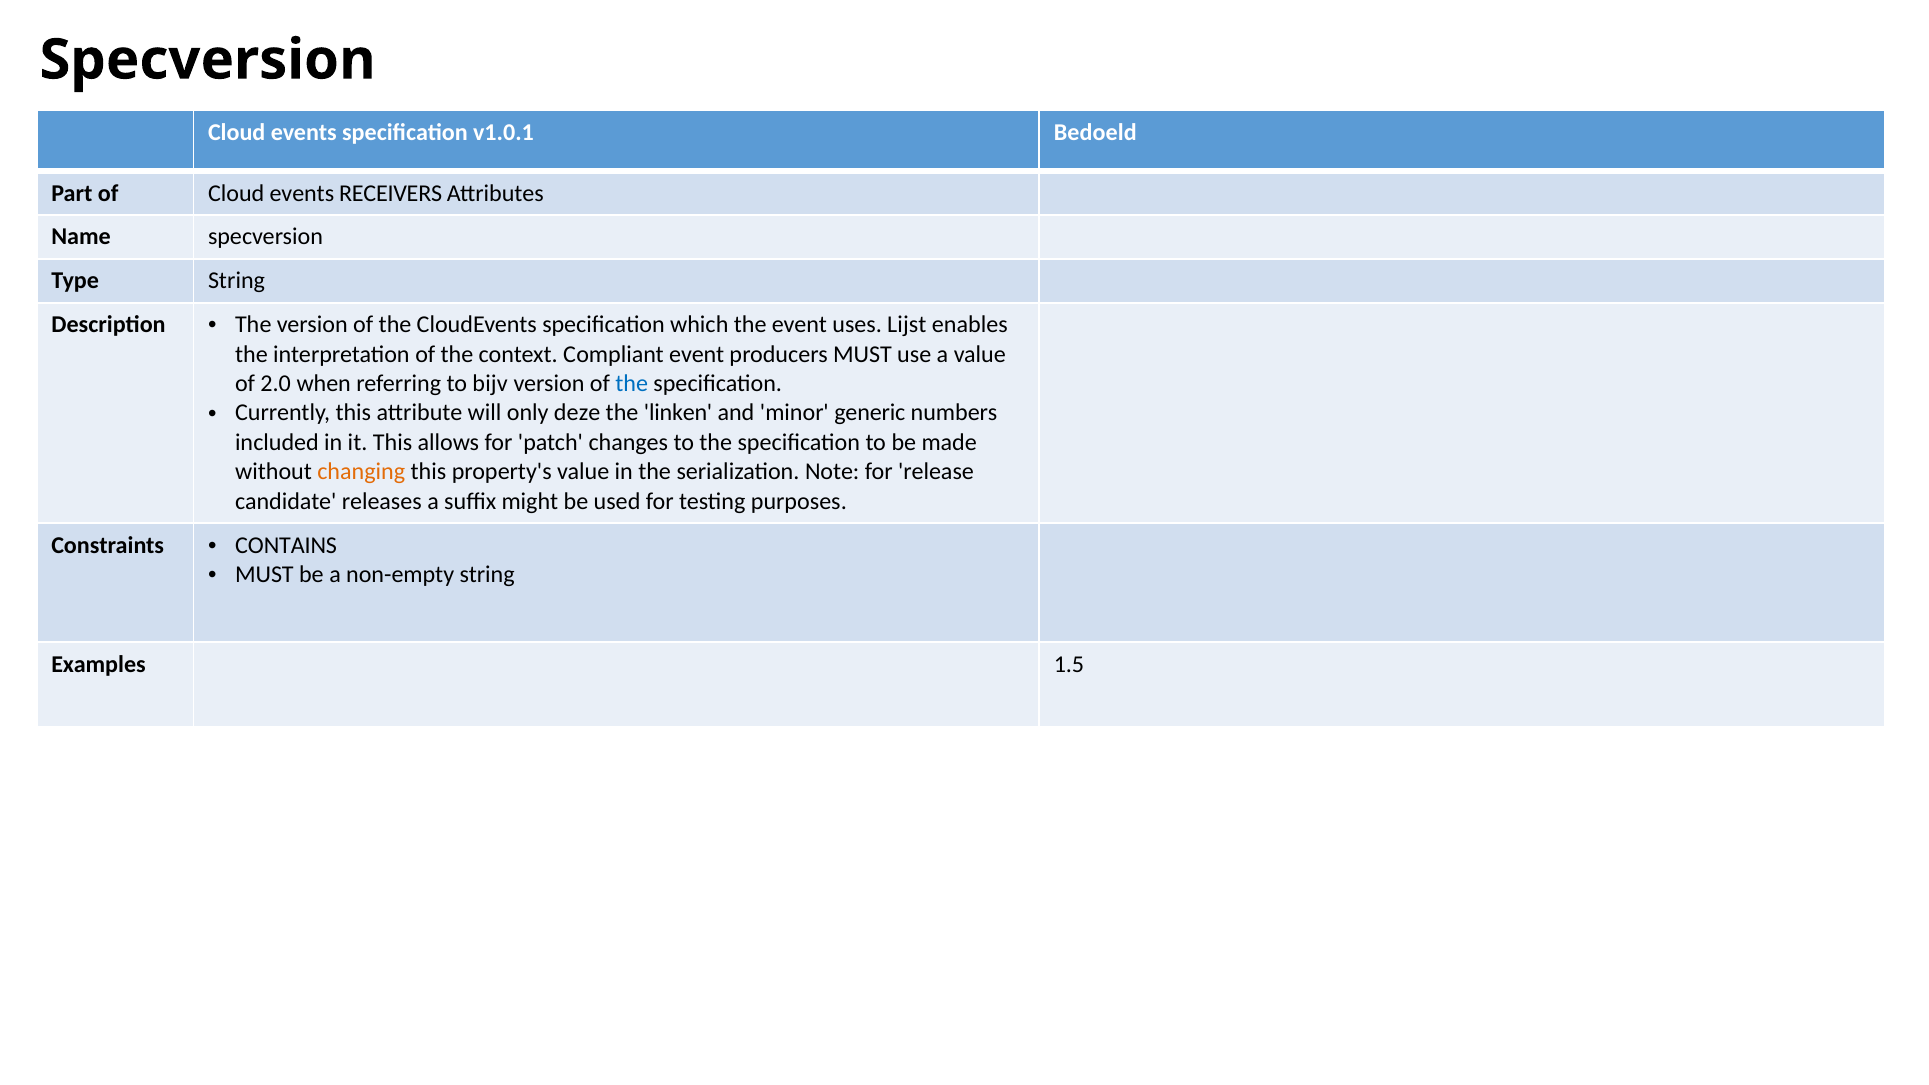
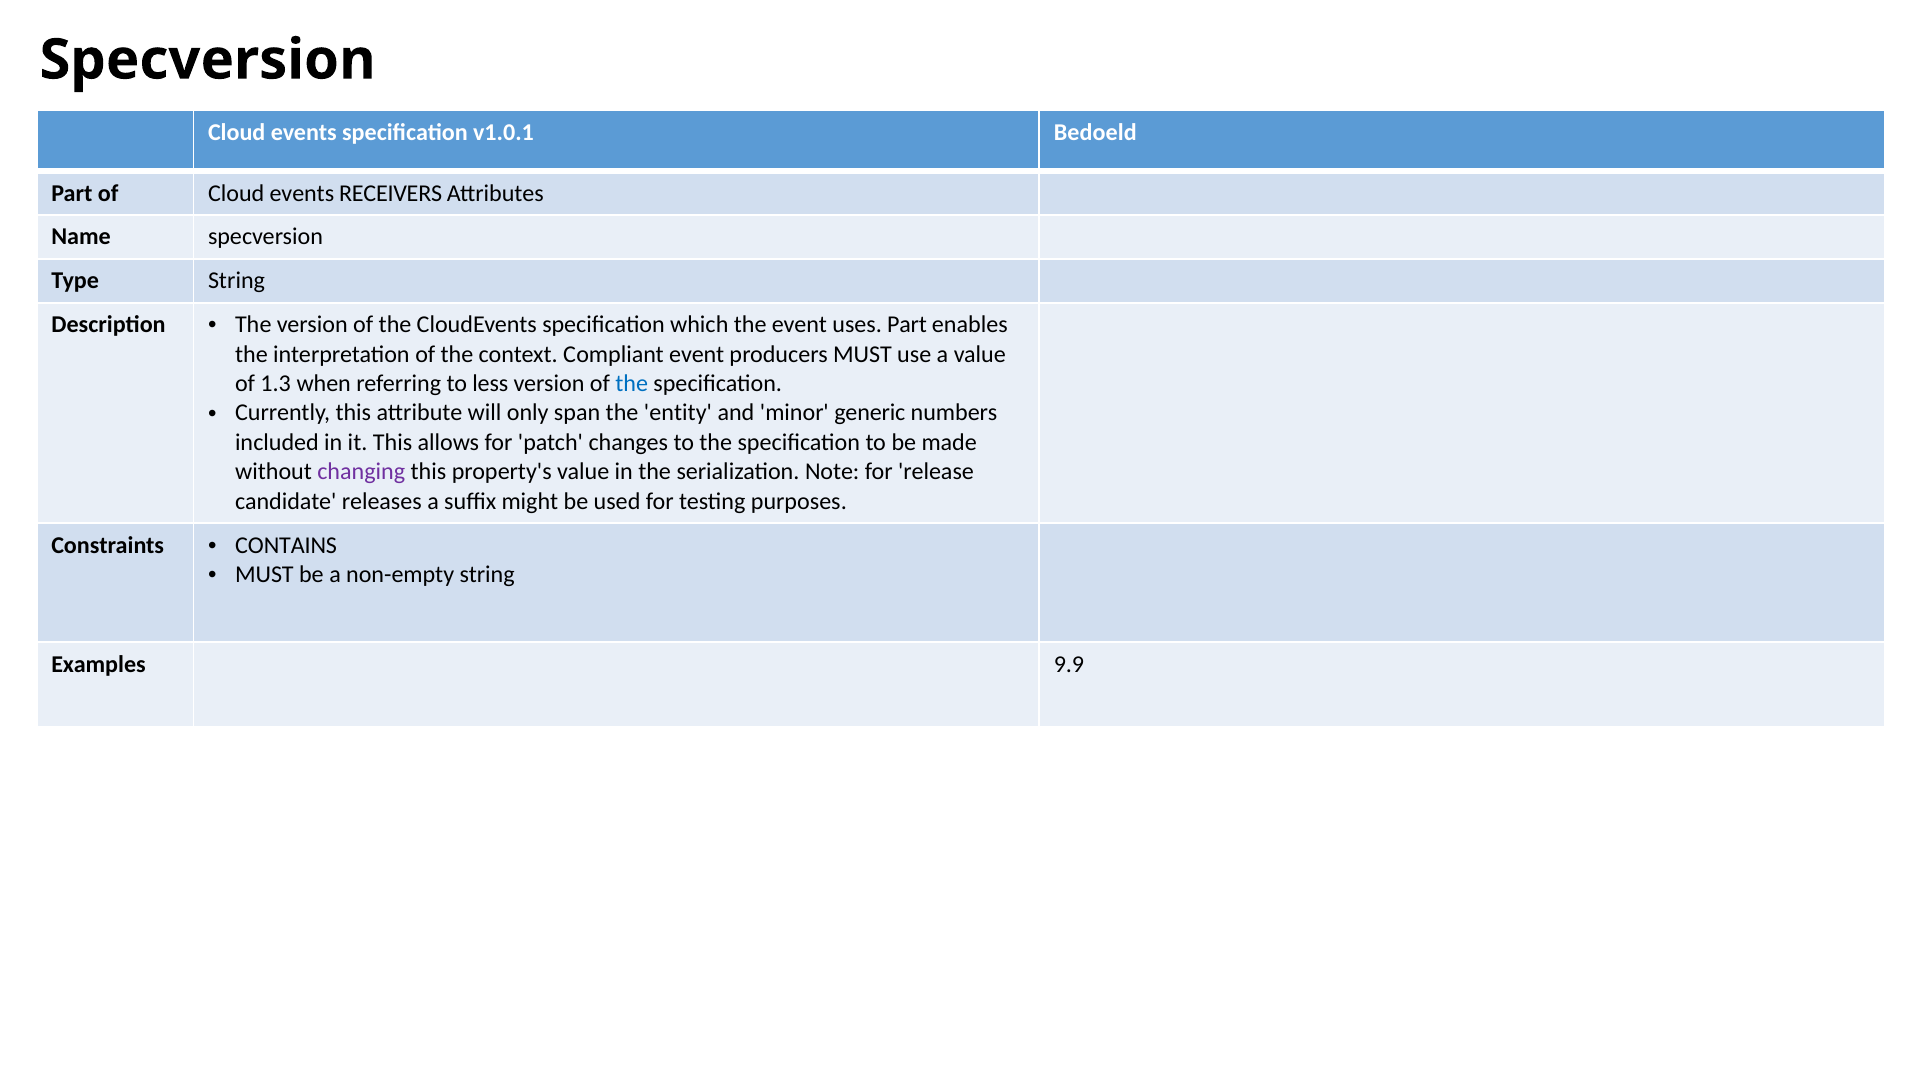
uses Lijst: Lijst -> Part
2.0: 2.0 -> 1.3
bijv: bijv -> less
deze: deze -> span
linken: linken -> entity
changing colour: orange -> purple
1.5: 1.5 -> 9.9
